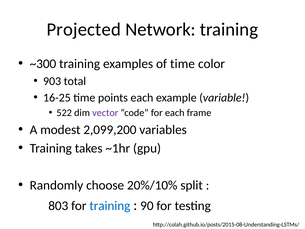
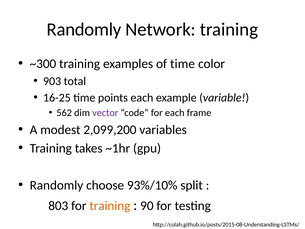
Projected at (84, 30): Projected -> Randomly
522: 522 -> 562
20%/10%: 20%/10% -> 93%/10%
training at (110, 206) colour: blue -> orange
